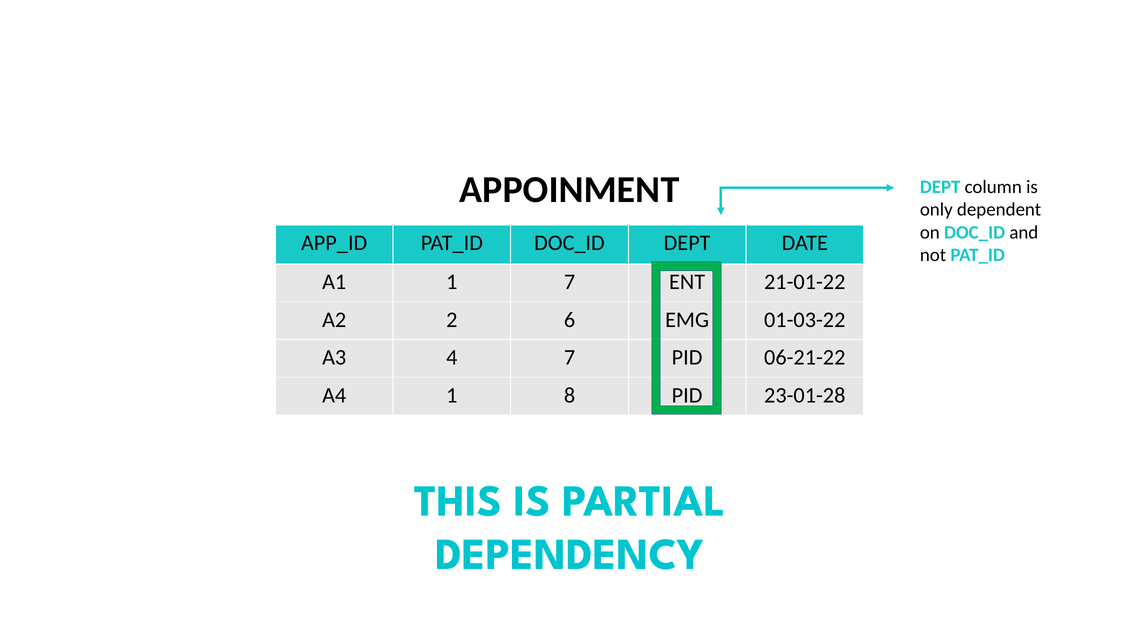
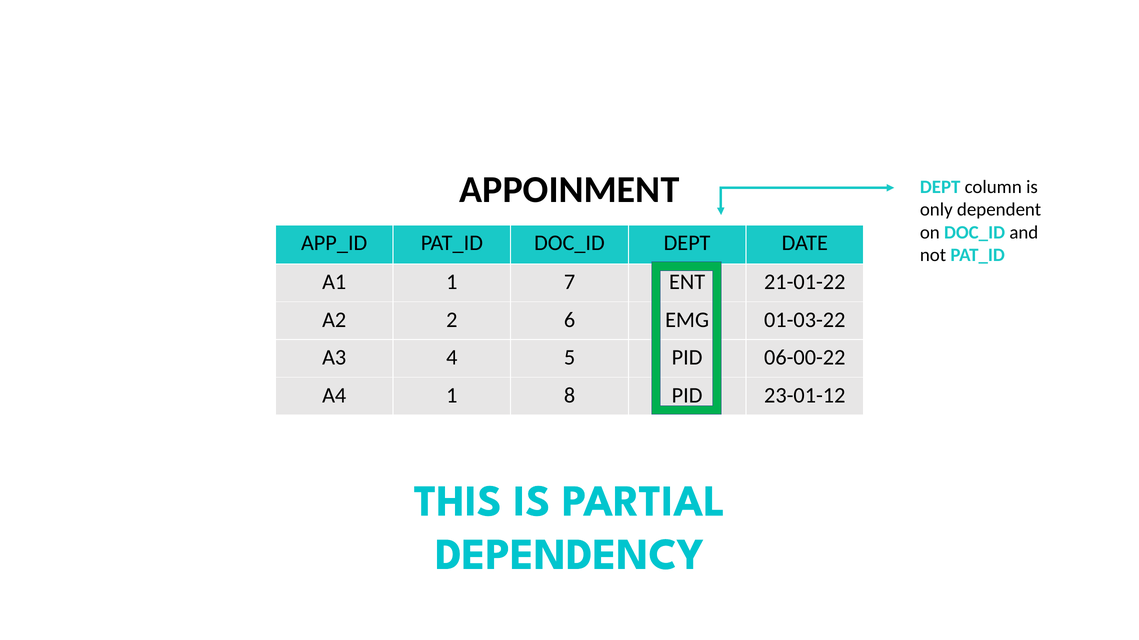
4 7: 7 -> 5
06-21-22: 06-21-22 -> 06-00-22
23-01-28: 23-01-28 -> 23-01-12
